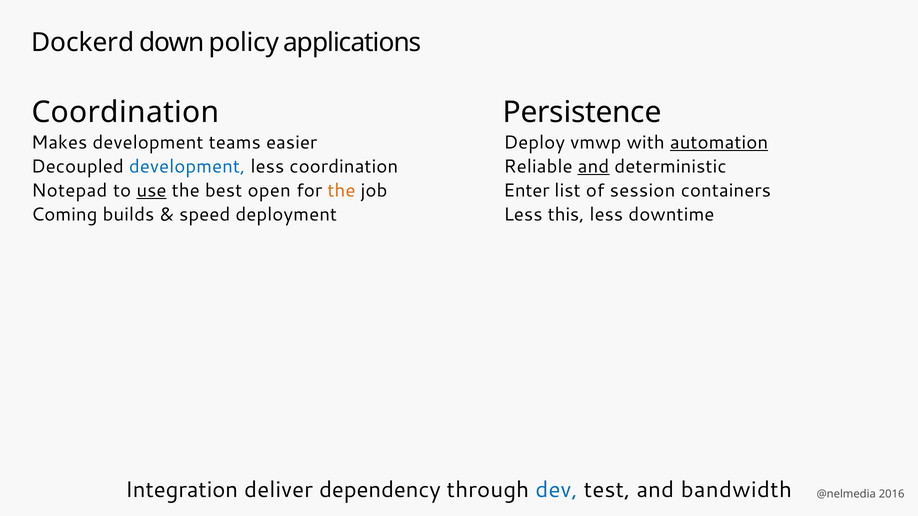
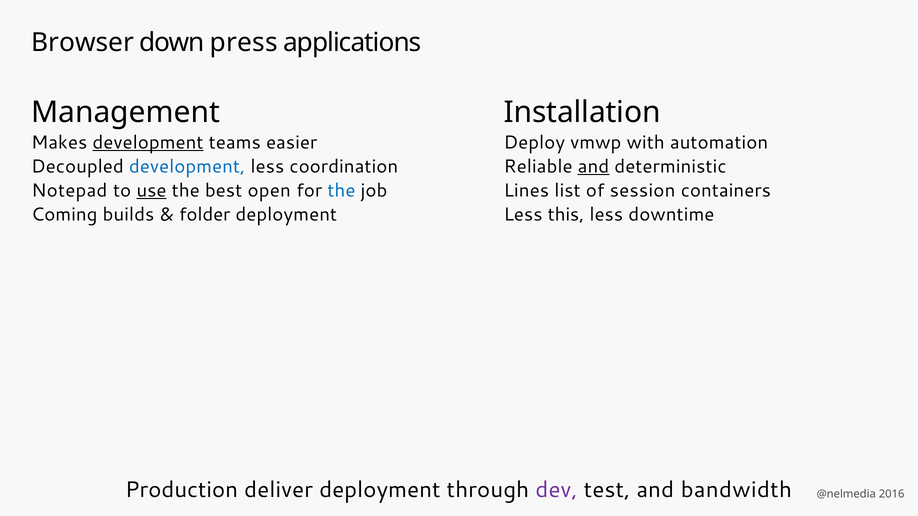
Dockerd: Dockerd -> Browser
policy: policy -> press
Coordination at (125, 112): Coordination -> Management
Persistence: Persistence -> Installation
development at (148, 142) underline: none -> present
automation underline: present -> none
the at (341, 190) colour: orange -> blue
Enter: Enter -> Lines
speed: speed -> folder
Integration: Integration -> Production
deliver dependency: dependency -> deployment
dev colour: blue -> purple
